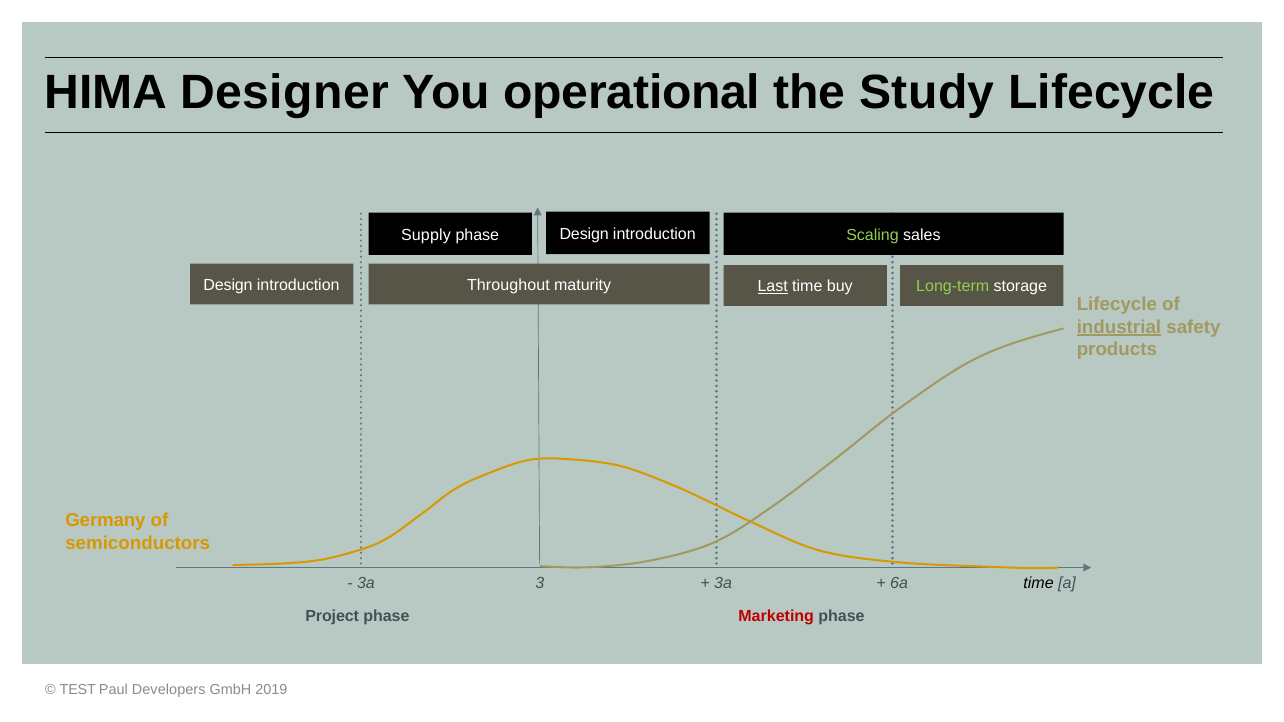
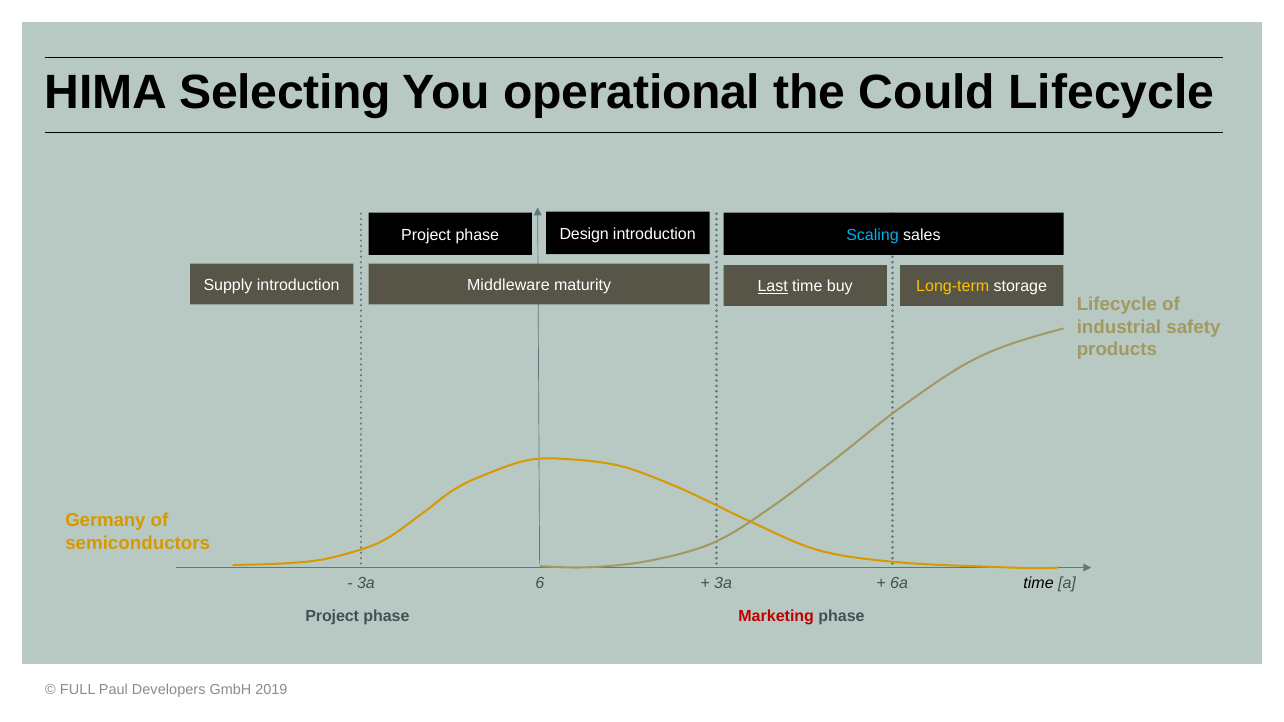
Designer: Designer -> Selecting
Study: Study -> Could
Supply at (426, 235): Supply -> Project
Scaling colour: light green -> light blue
Design at (228, 285): Design -> Supply
Throughout: Throughout -> Middleware
Long-term colour: light green -> yellow
industrial underline: present -> none
3: 3 -> 6
TEST: TEST -> FULL
